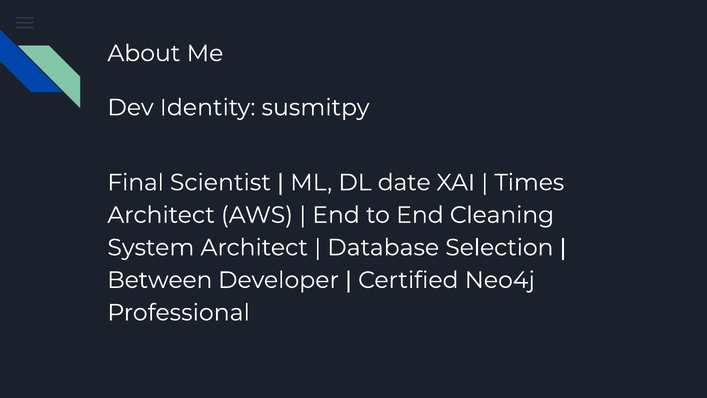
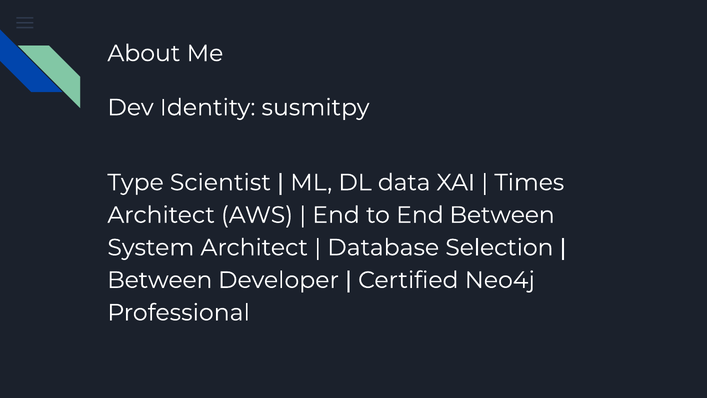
Final: Final -> Type
date: date -> data
End Cleaning: Cleaning -> Between
